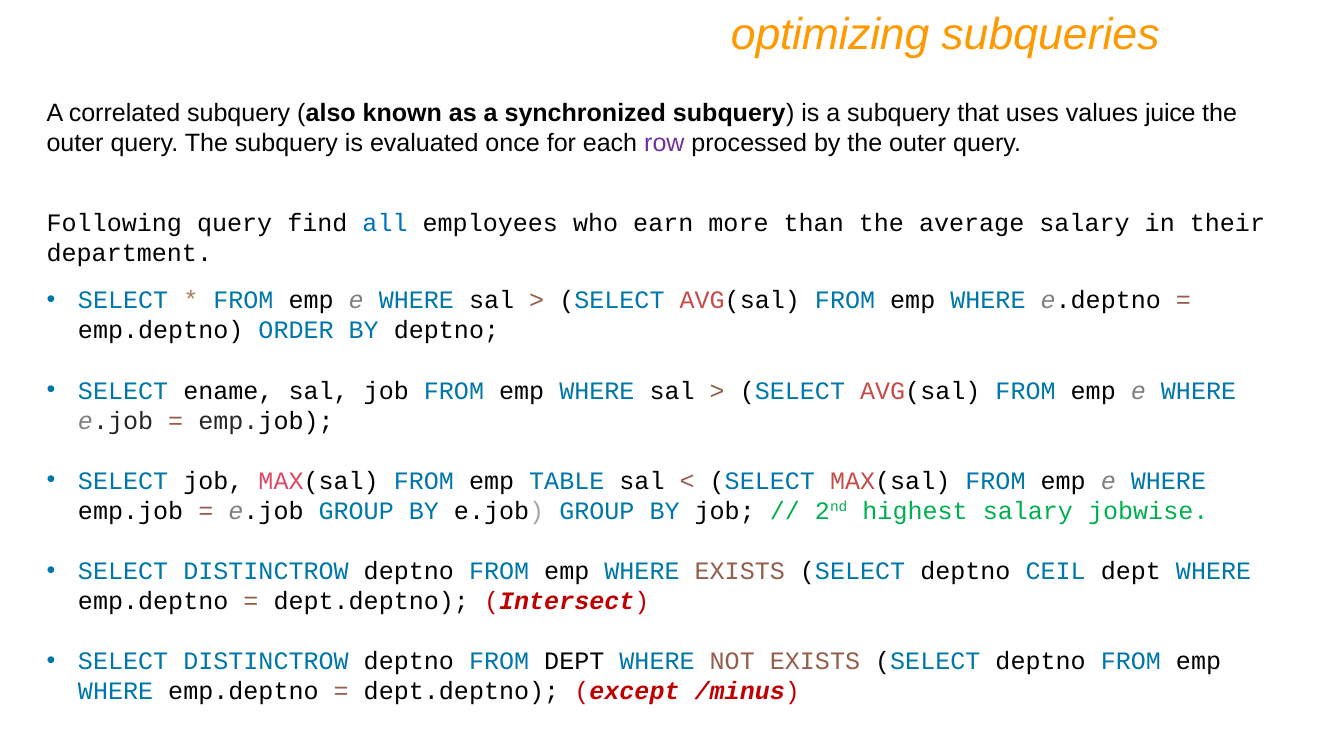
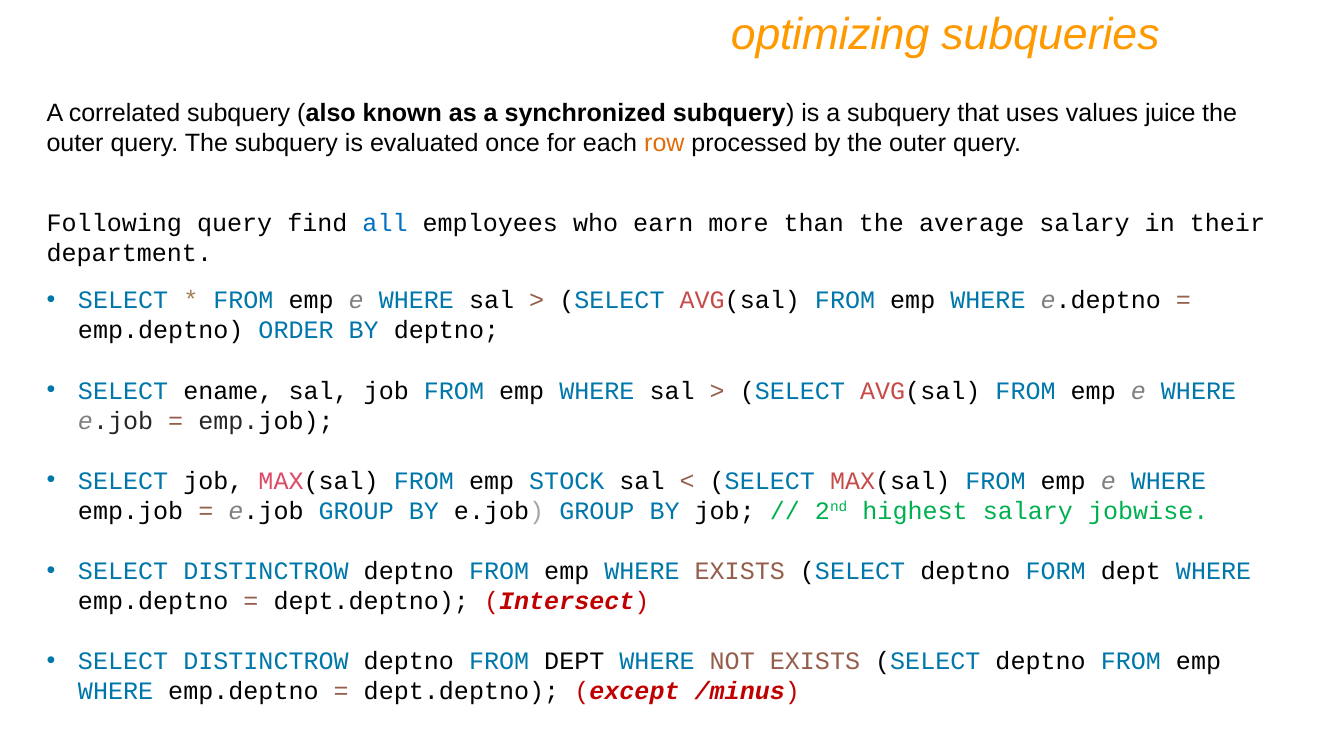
row colour: purple -> orange
TABLE: TABLE -> STOCK
CEIL: CEIL -> FORM
